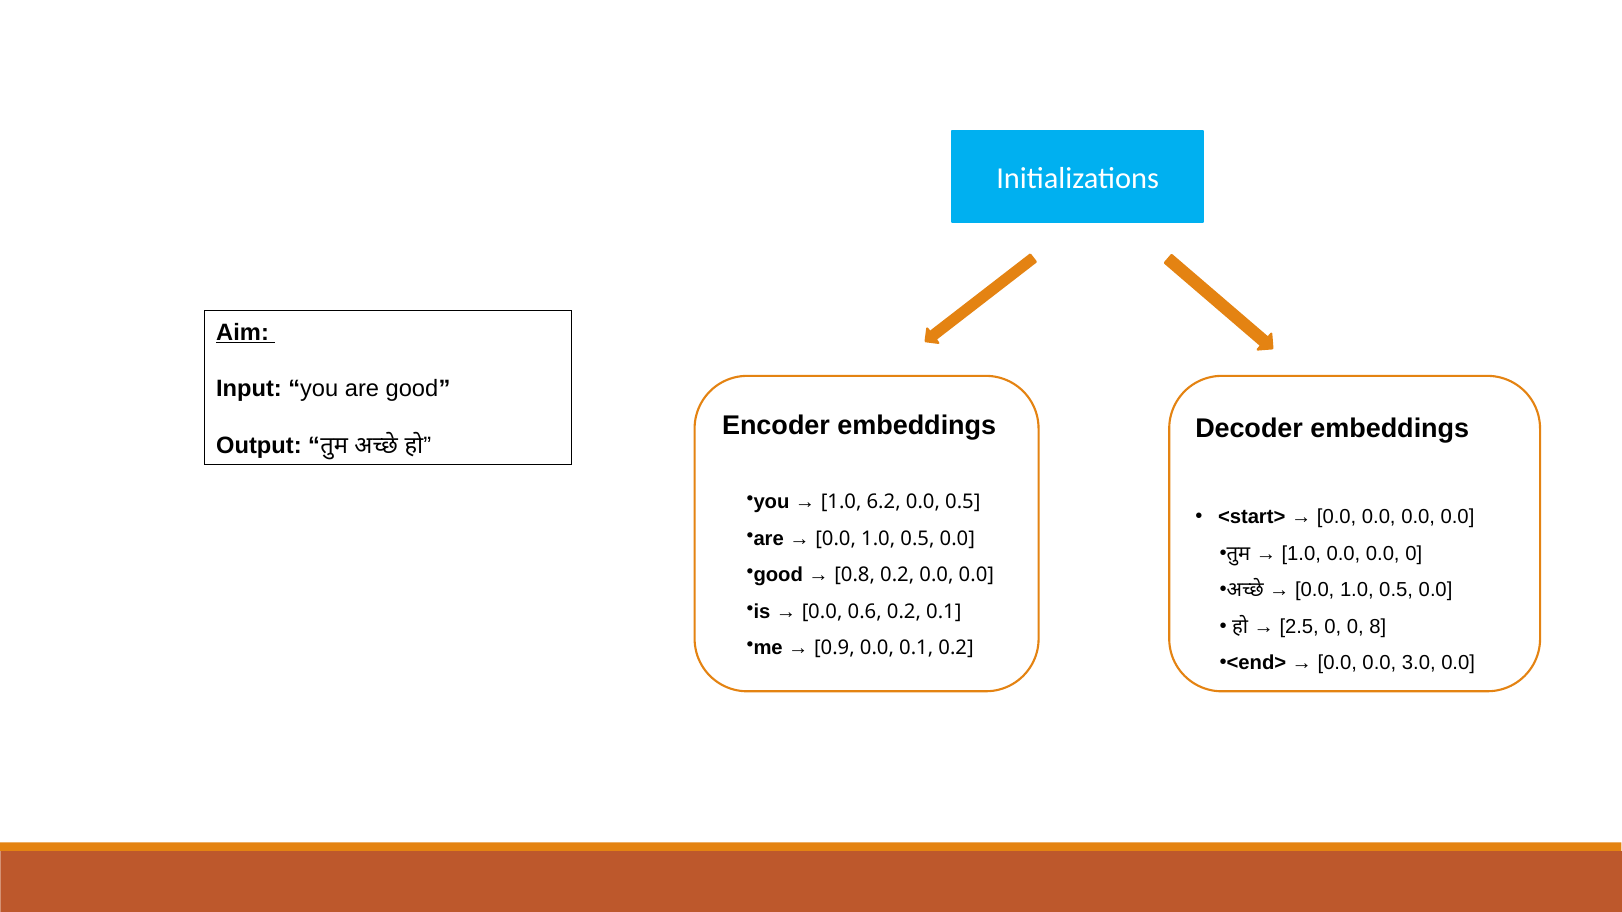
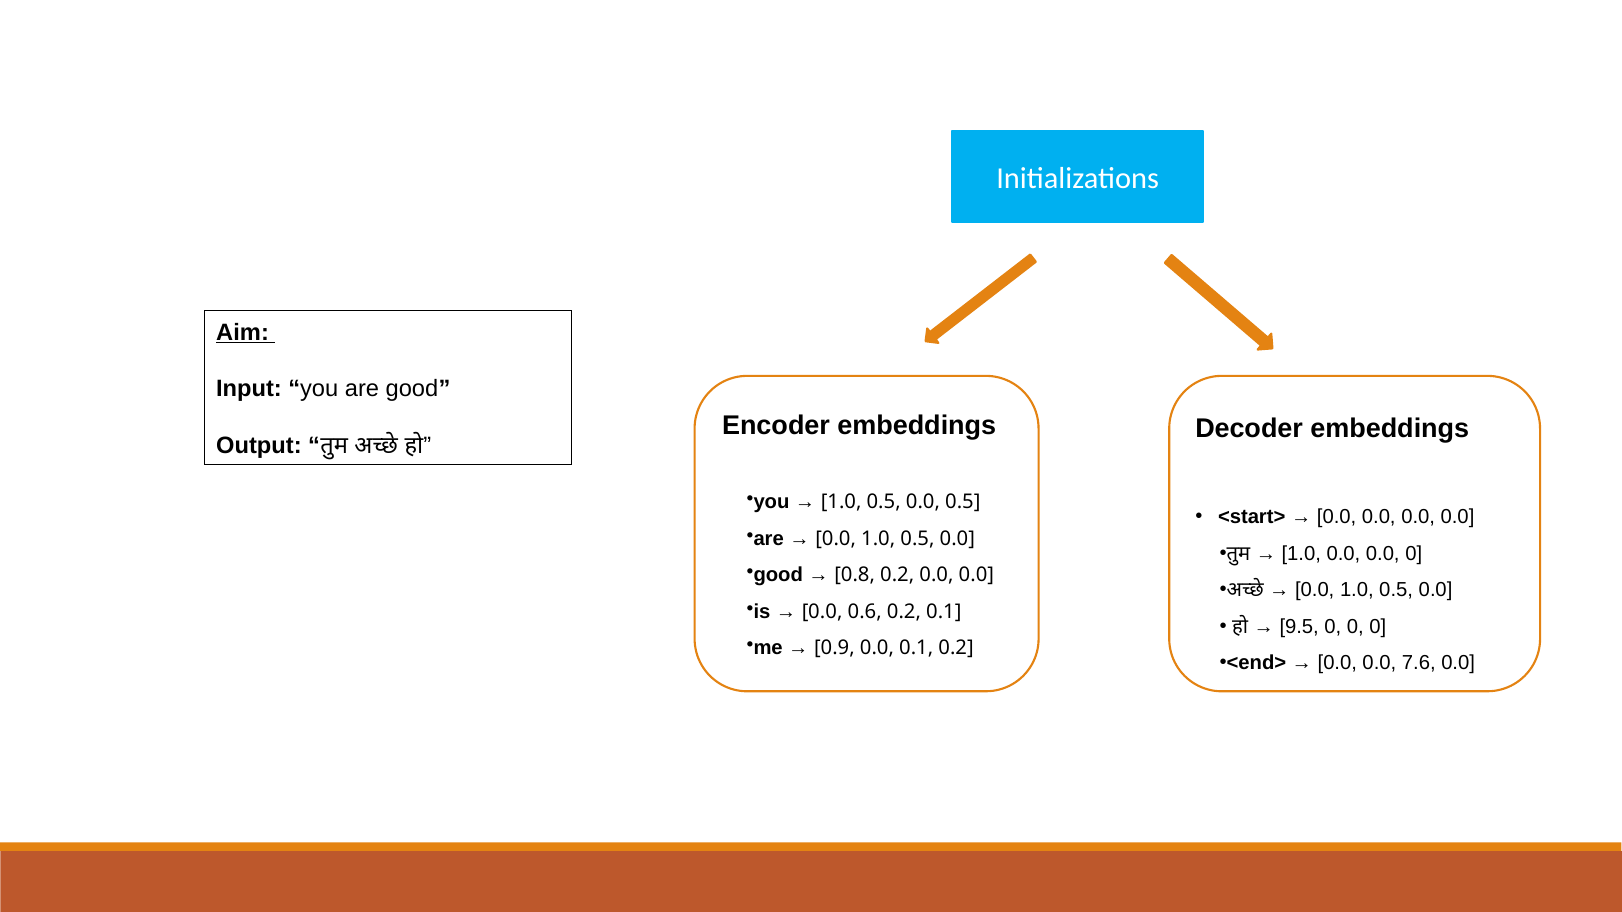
6.2 at (884, 503): 6.2 -> 0.5
2.5: 2.5 -> 9.5
0 0 8: 8 -> 0
3.0: 3.0 -> 7.6
